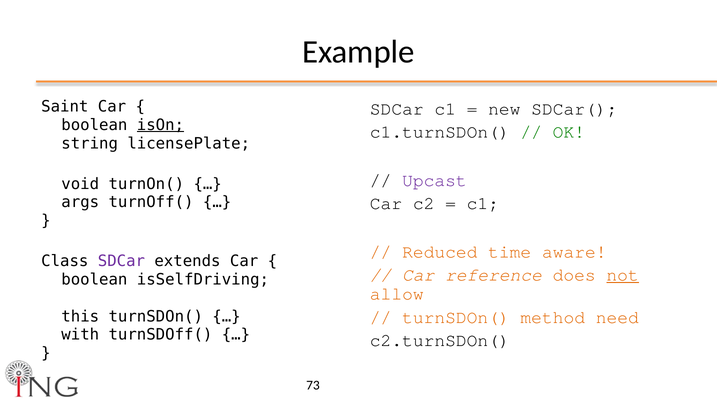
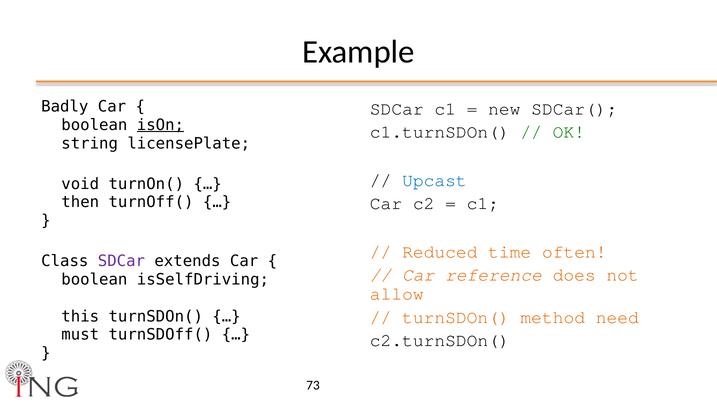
Saint: Saint -> Badly
Upcast colour: purple -> blue
args: args -> then
aware: aware -> often
not underline: present -> none
with: with -> must
